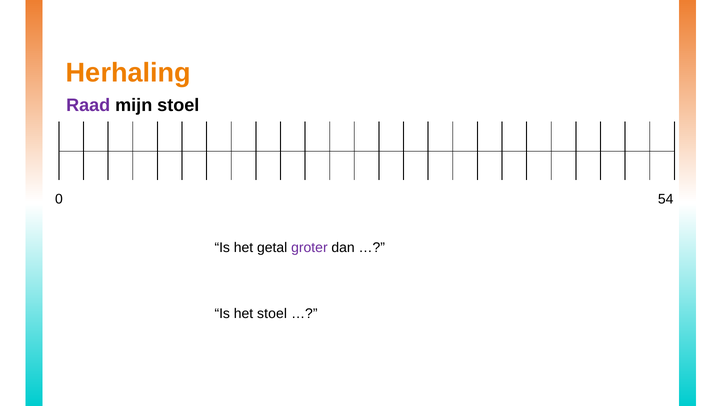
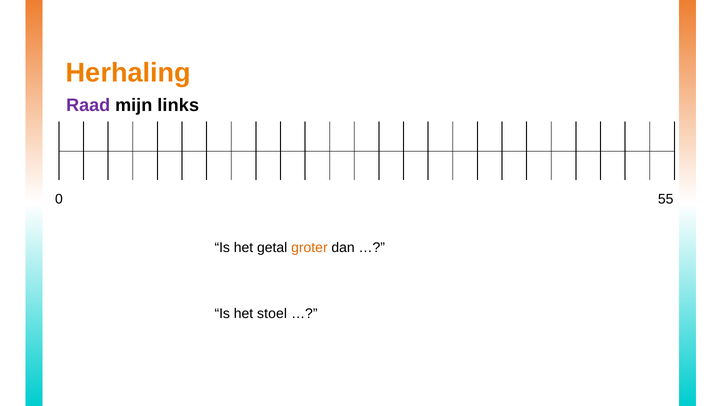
mijn stoel: stoel -> links
54: 54 -> 55
groter colour: purple -> orange
